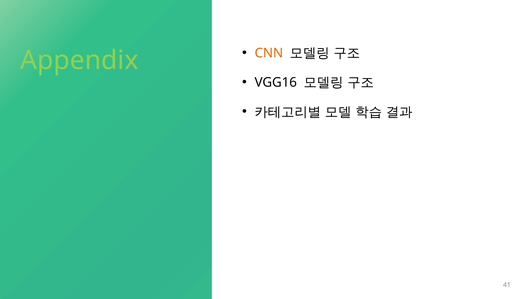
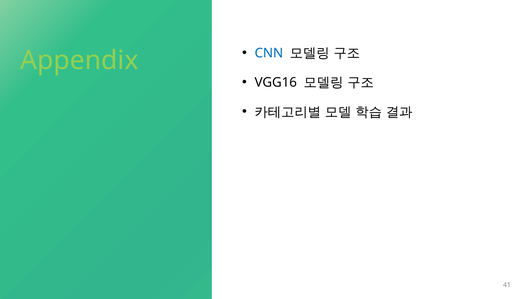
CNN colour: orange -> blue
